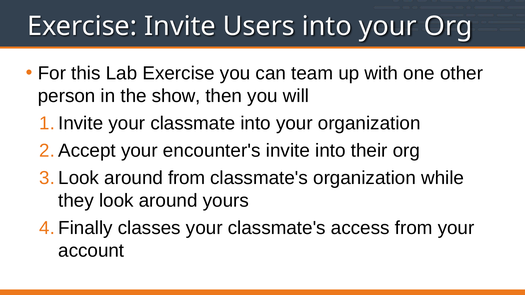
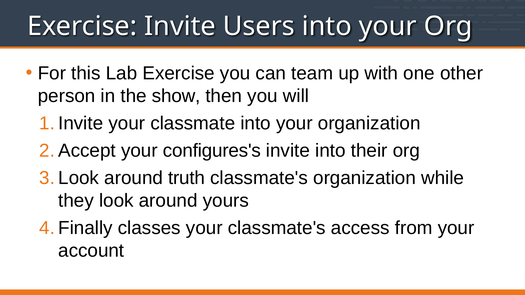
encounter's: encounter's -> configures's
around from: from -> truth
